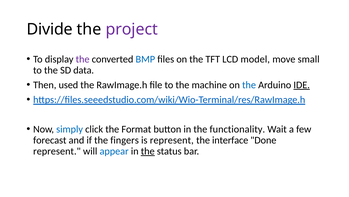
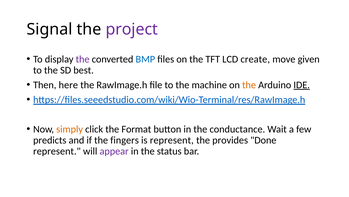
Divide: Divide -> Signal
model: model -> create
small: small -> given
data: data -> best
used: used -> here
the at (249, 85) colour: blue -> orange
simply colour: blue -> orange
functionality: functionality -> conductance
forecast: forecast -> predicts
interface: interface -> provides
appear colour: blue -> purple
the at (148, 151) underline: present -> none
